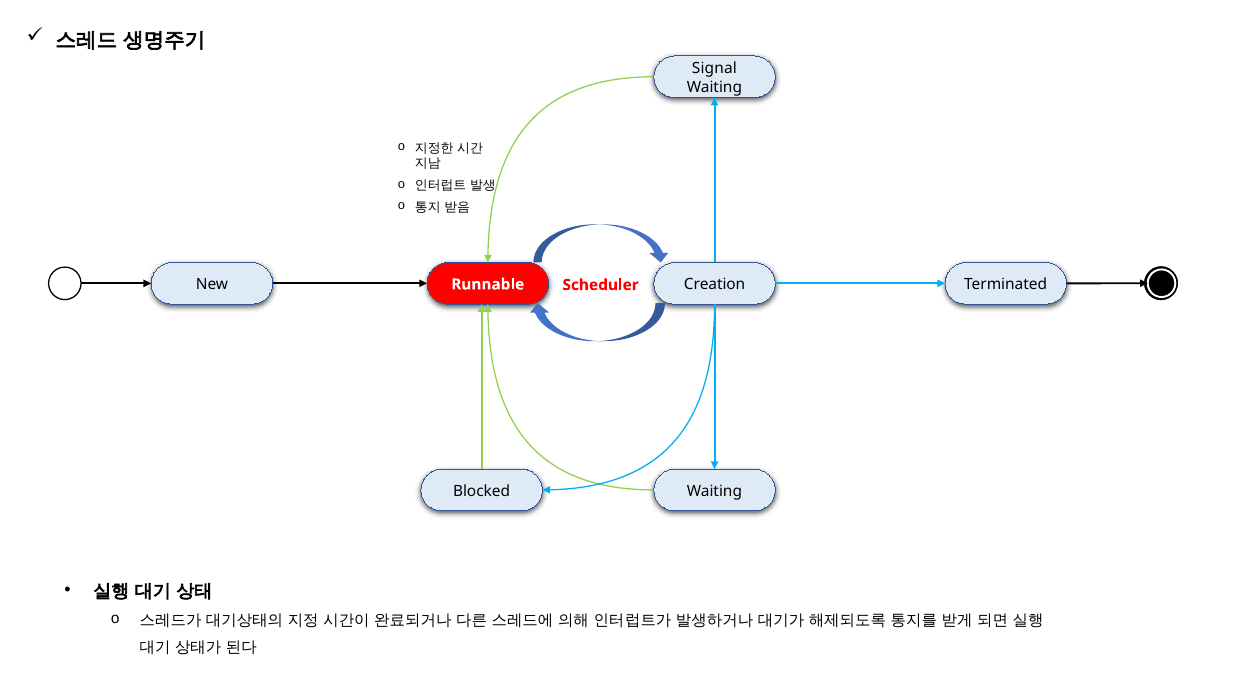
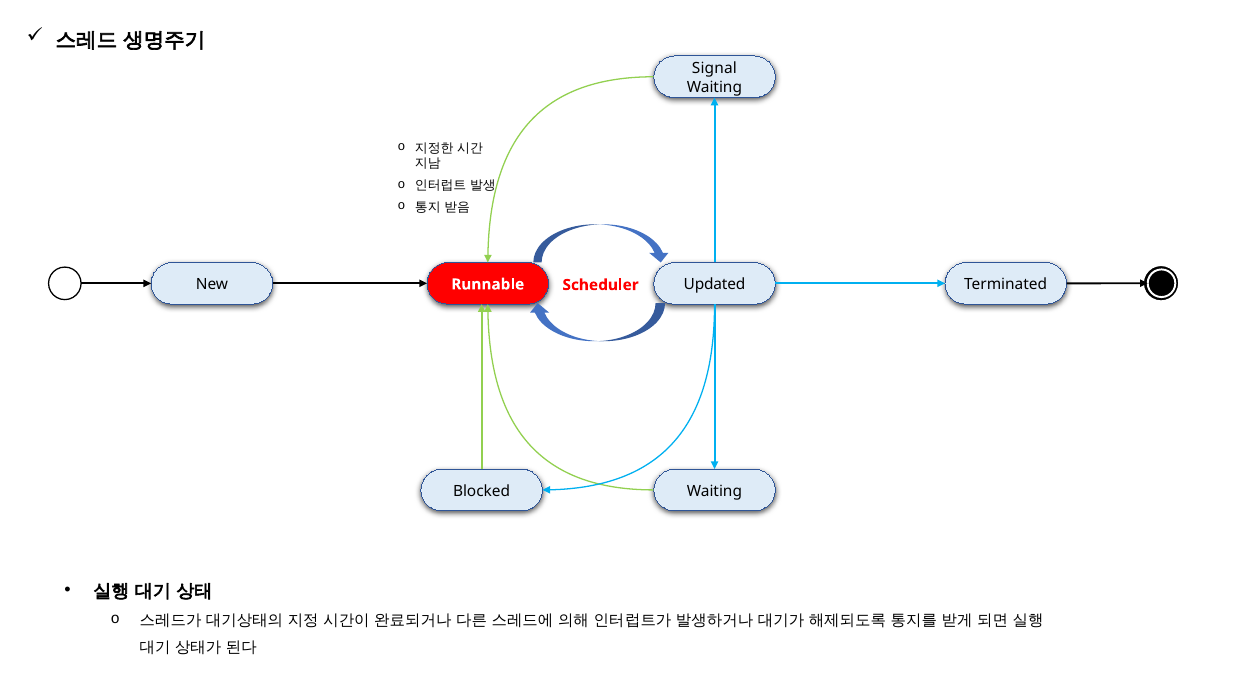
Creation: Creation -> Updated
